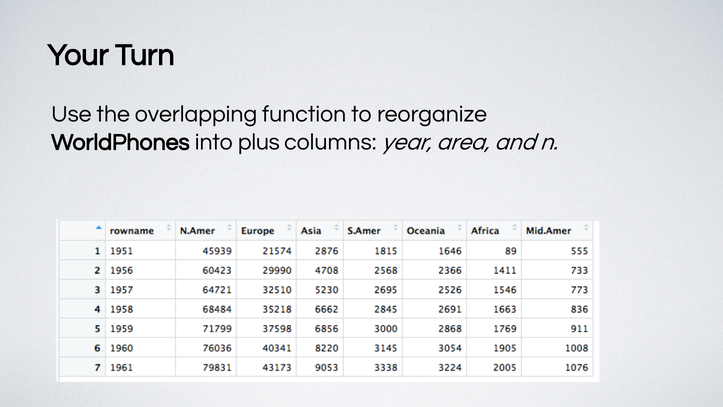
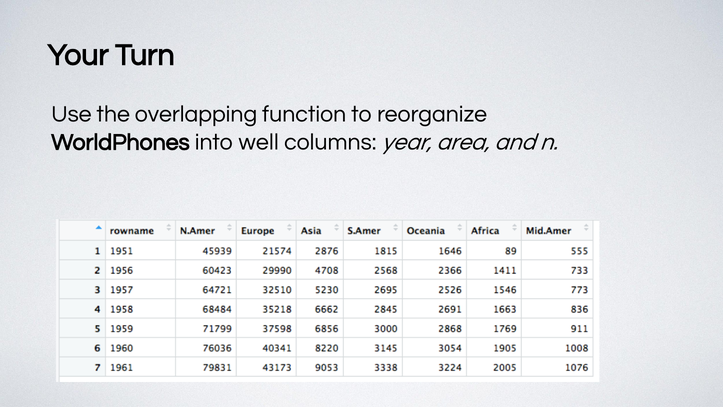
plus: plus -> well
